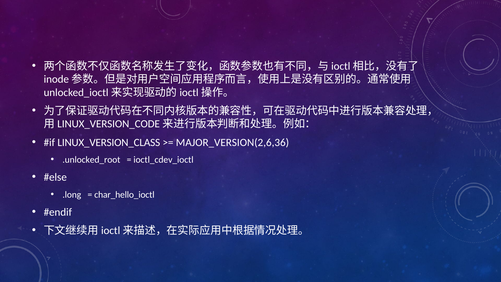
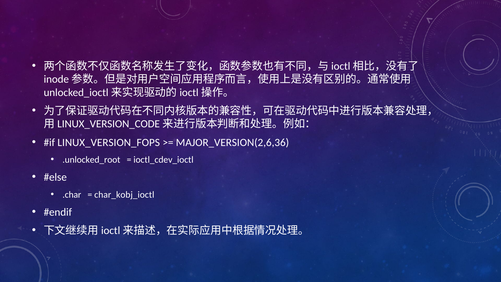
LINUX_VERSION_CLASS: LINUX_VERSION_CLASS -> LINUX_VERSION_FOPS
.long: .long -> .char
char_hello_ioctl: char_hello_ioctl -> char_kobj_ioctl
